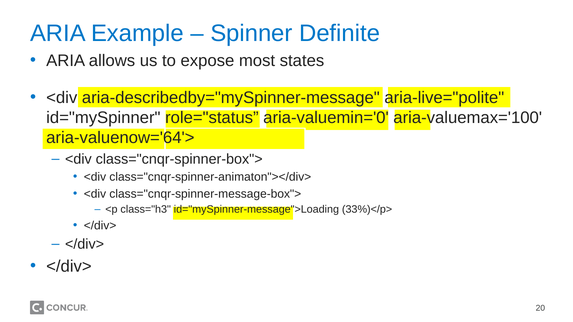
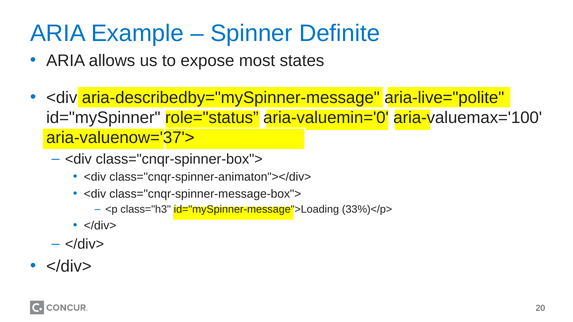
aria-valuenow='64'>: aria-valuenow='64'> -> aria-valuenow='37'>
